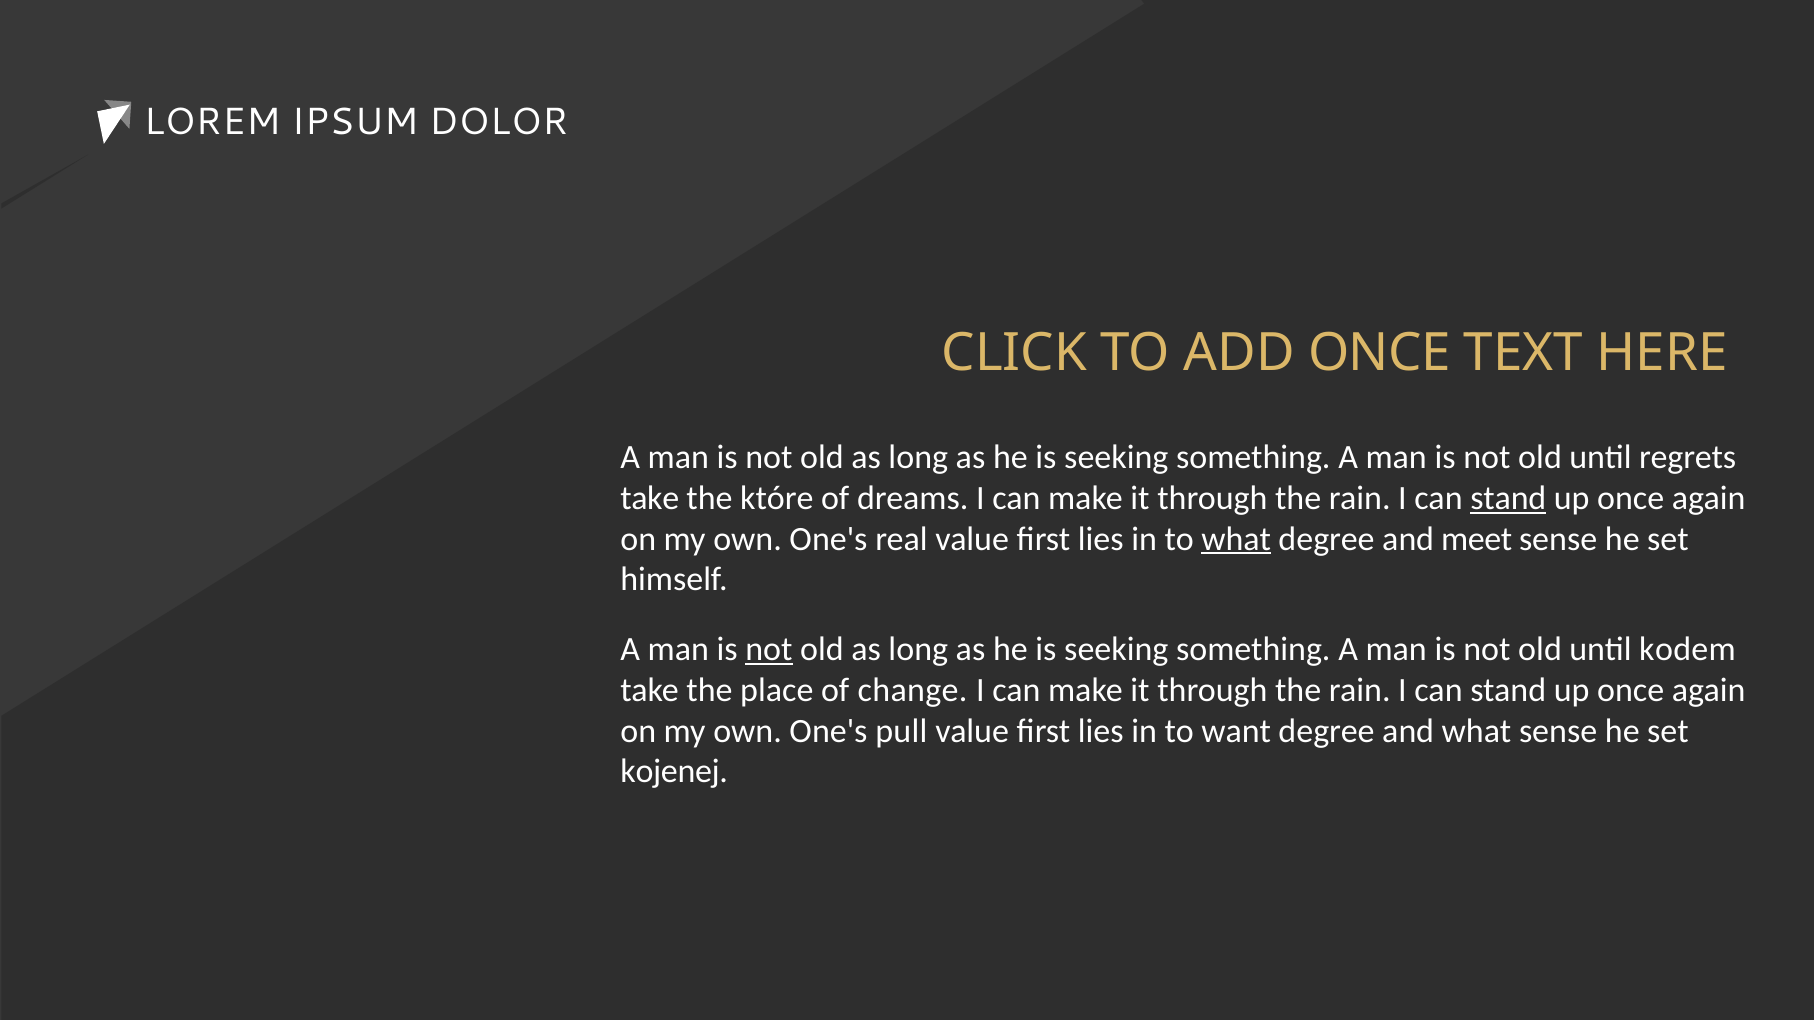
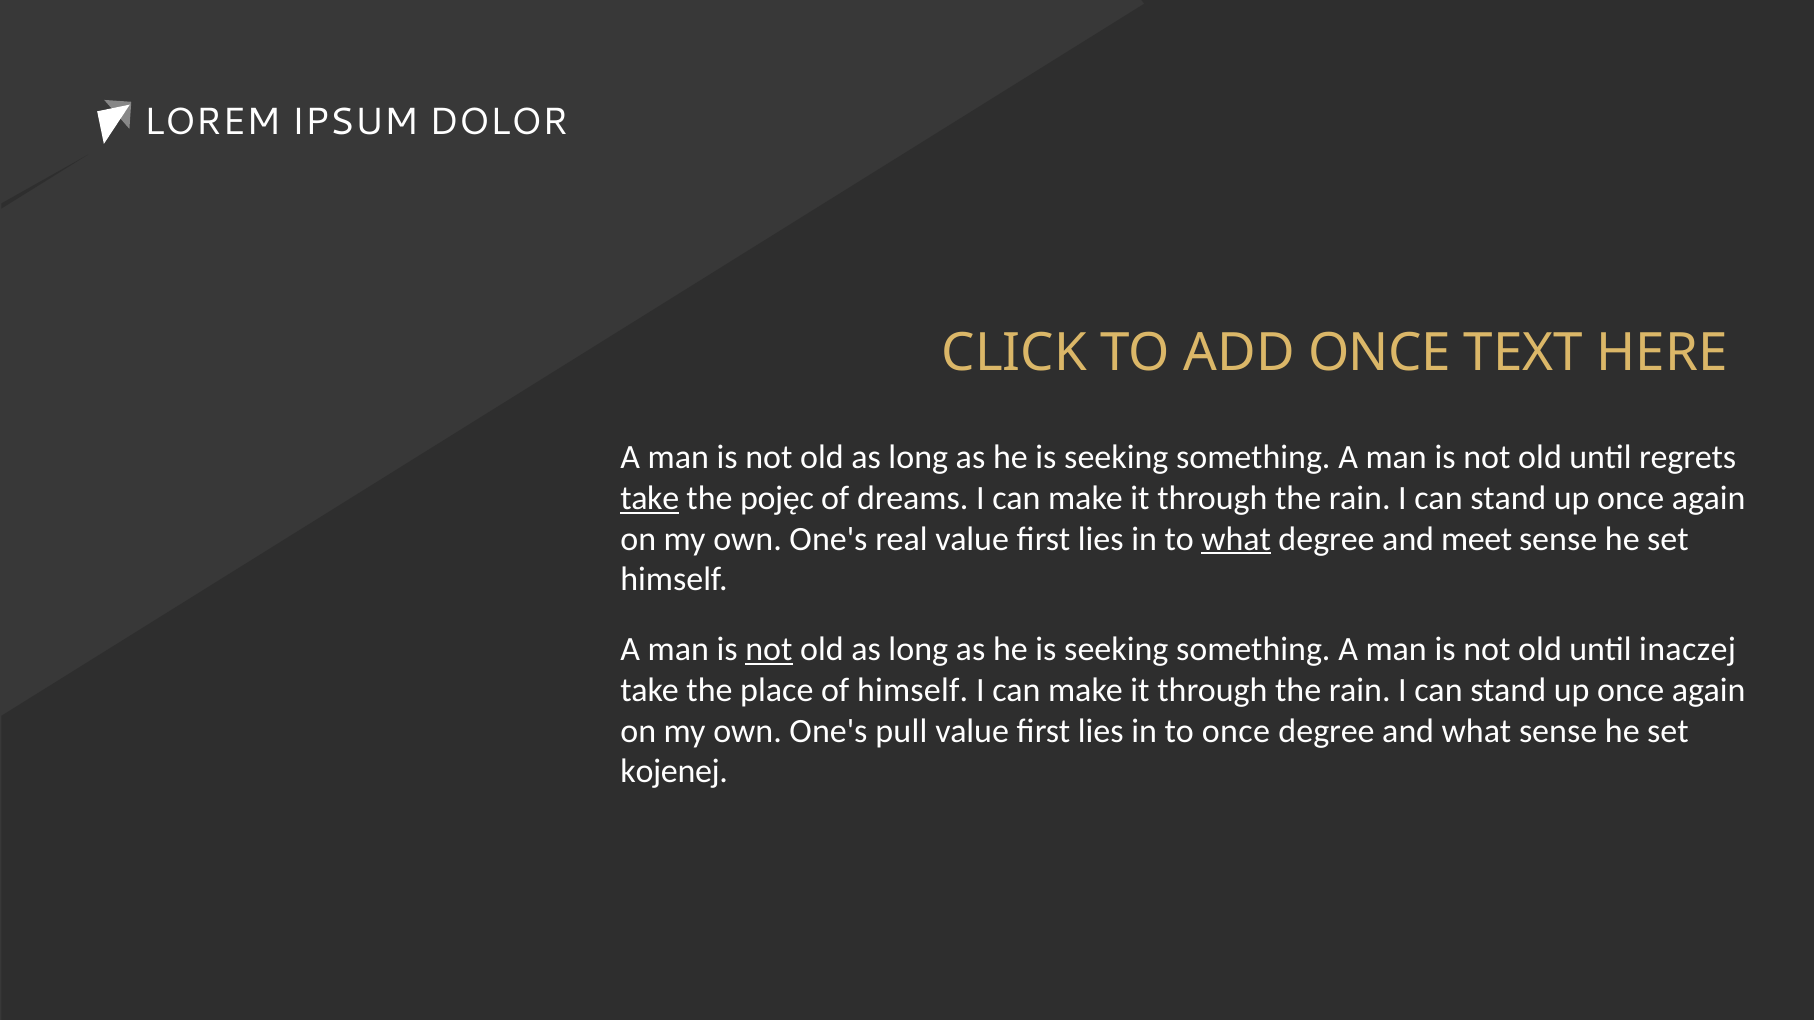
take at (650, 498) underline: none -> present
które: które -> pojęc
stand at (1508, 498) underline: present -> none
kodem: kodem -> inaczej
of change: change -> himself
to want: want -> once
